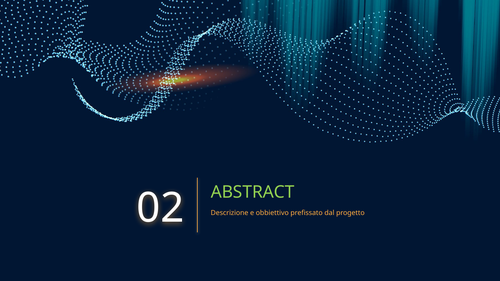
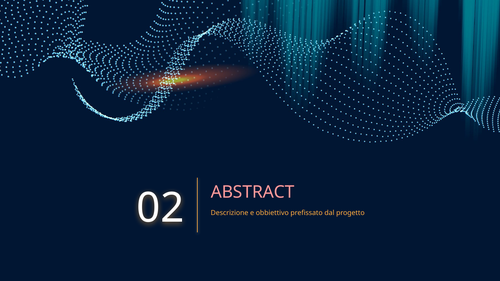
ABSTRACT colour: light green -> pink
